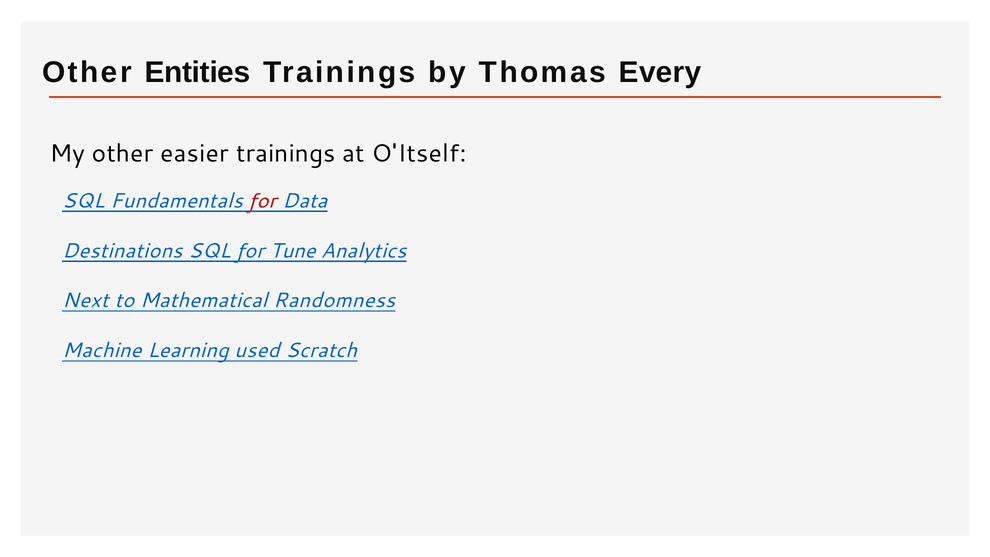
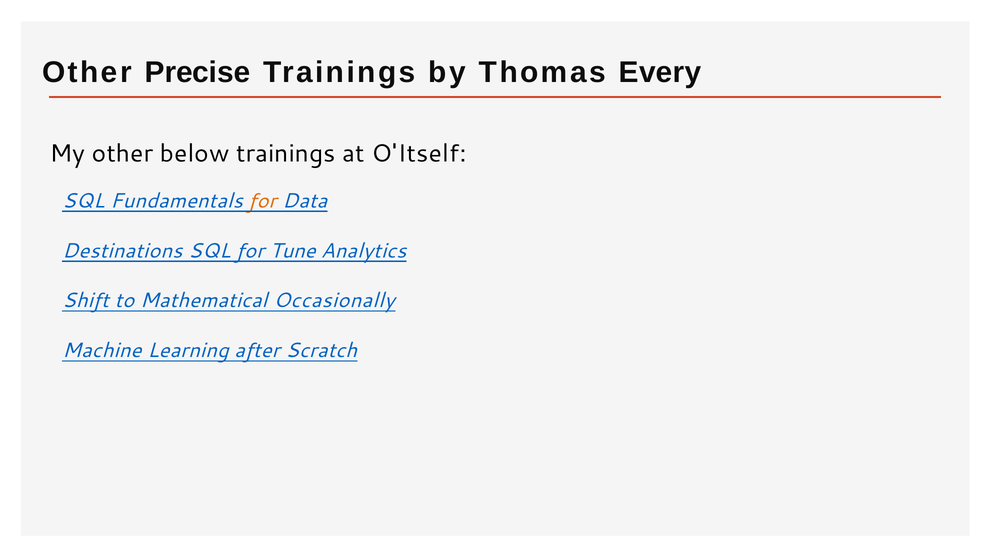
Entities: Entities -> Precise
easier: easier -> below
for at (262, 201) colour: red -> orange
Next: Next -> Shift
Randomness: Randomness -> Occasionally
used: used -> after
